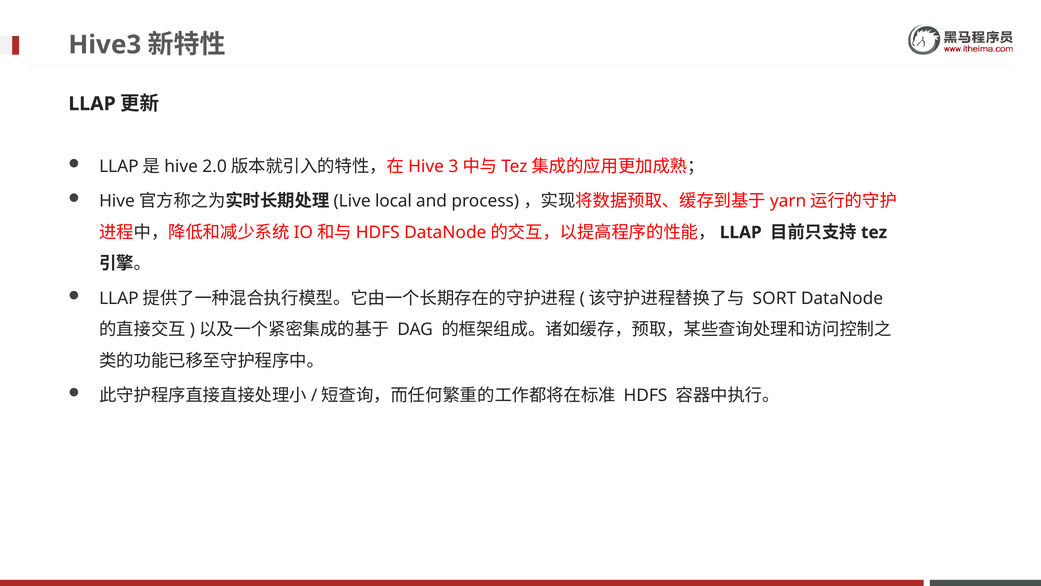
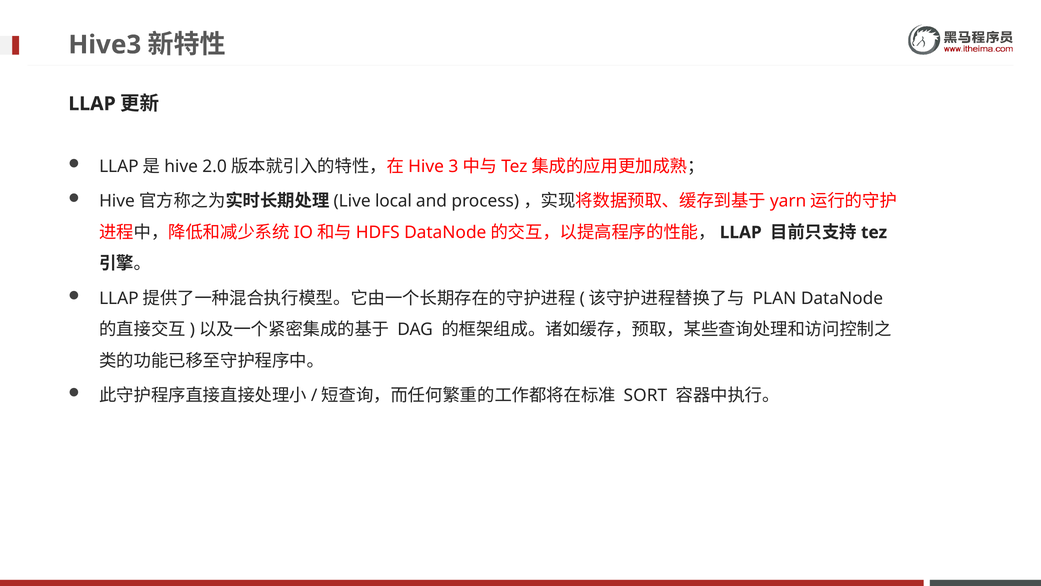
SORT: SORT -> PLAN
HDFS: HDFS -> SORT
